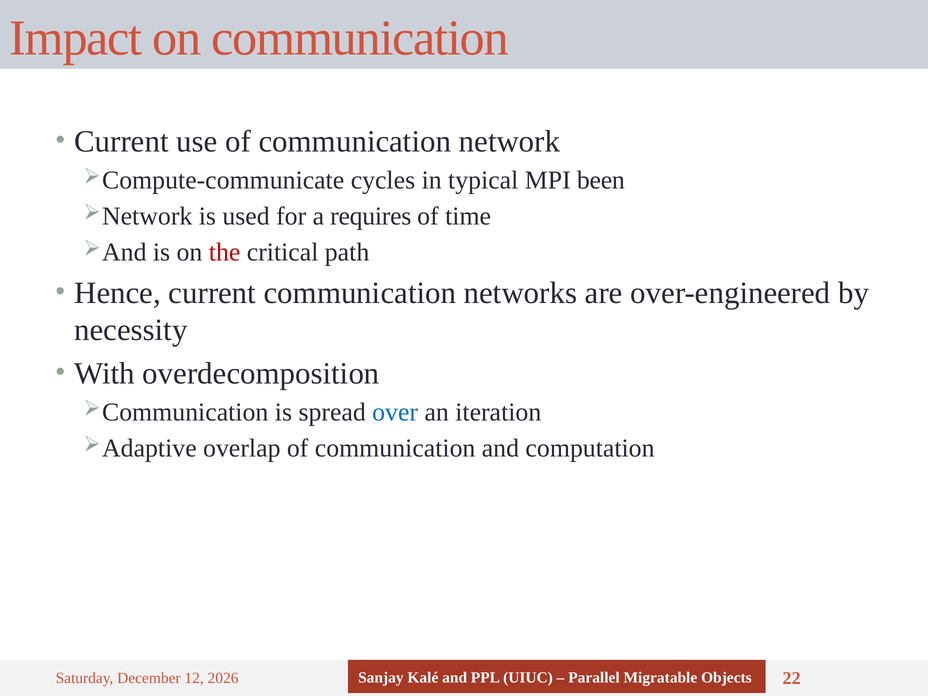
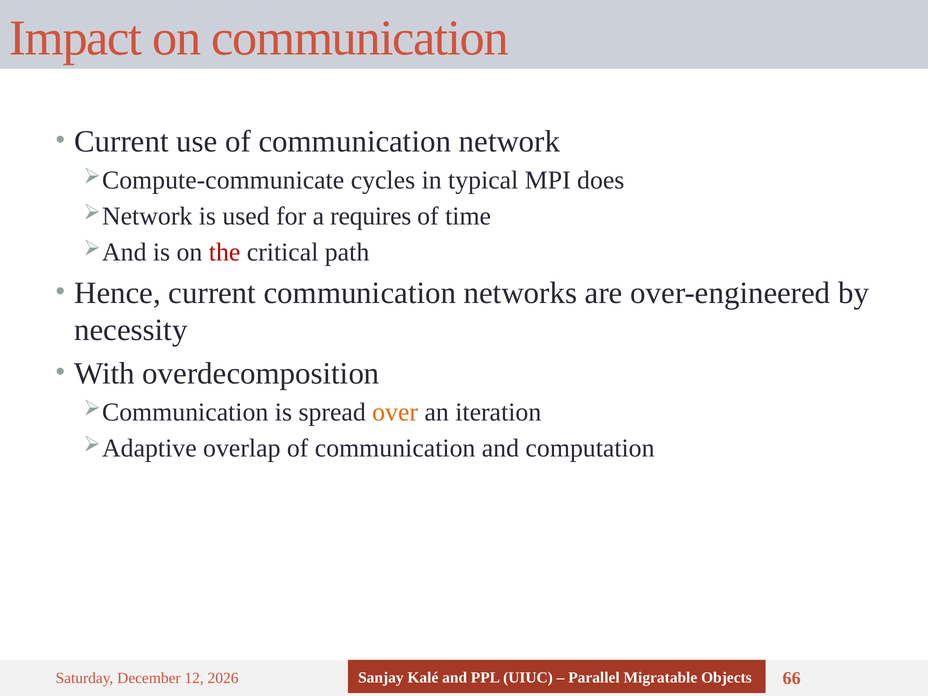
been: been -> does
over colour: blue -> orange
22: 22 -> 66
